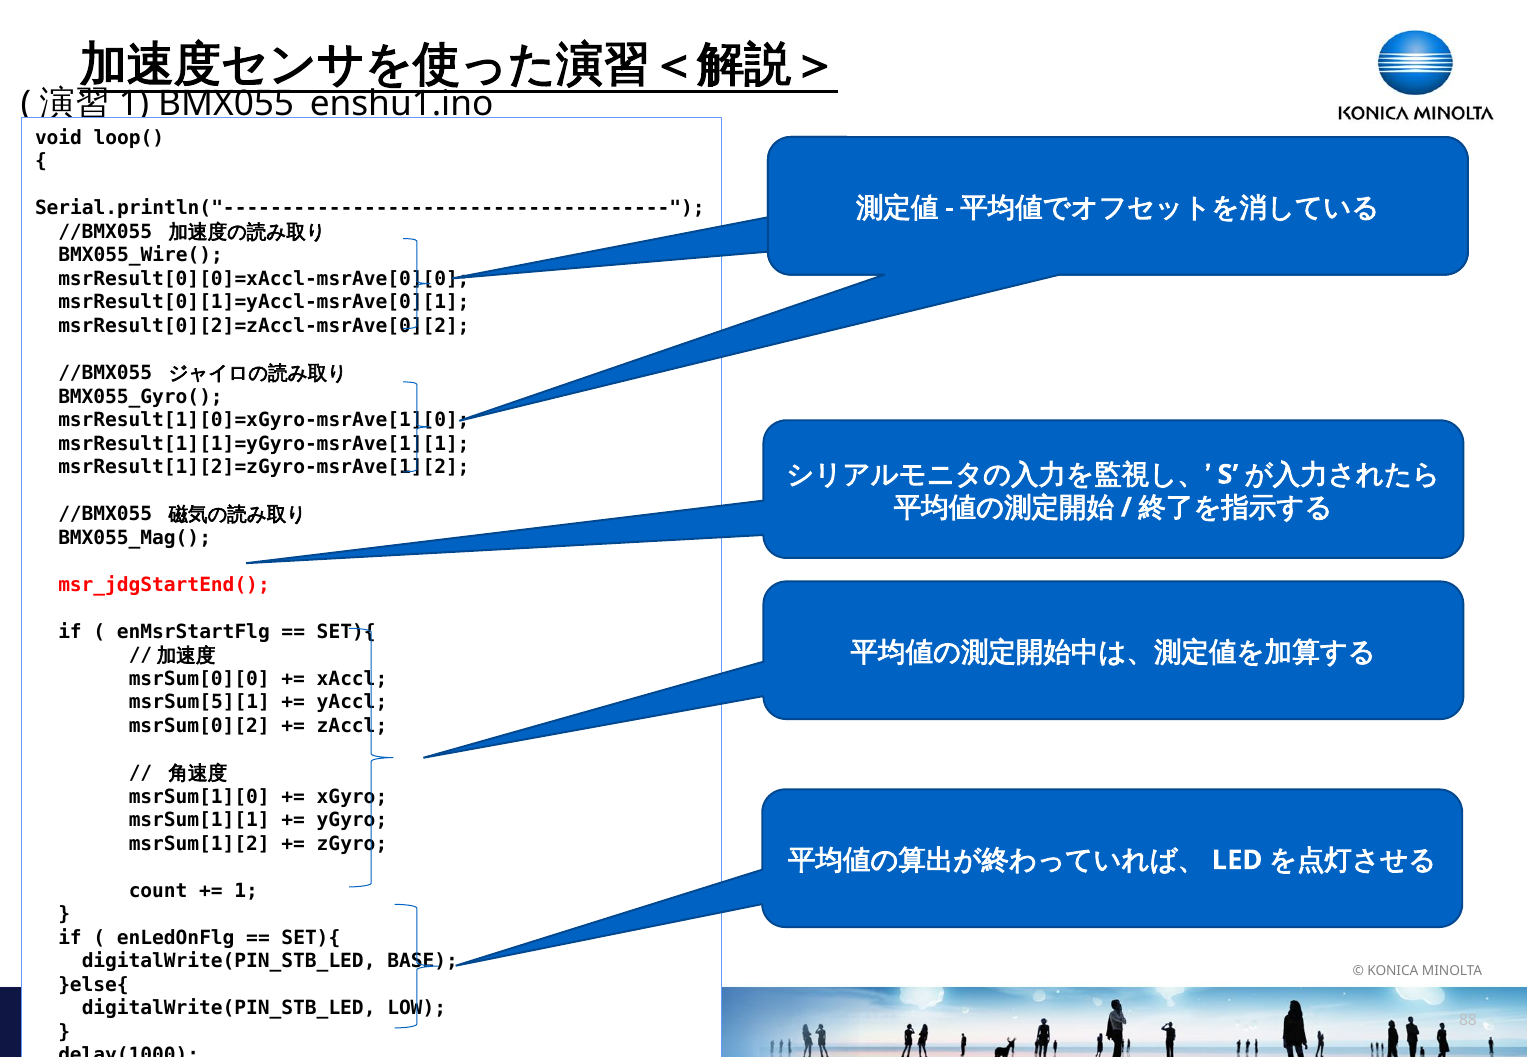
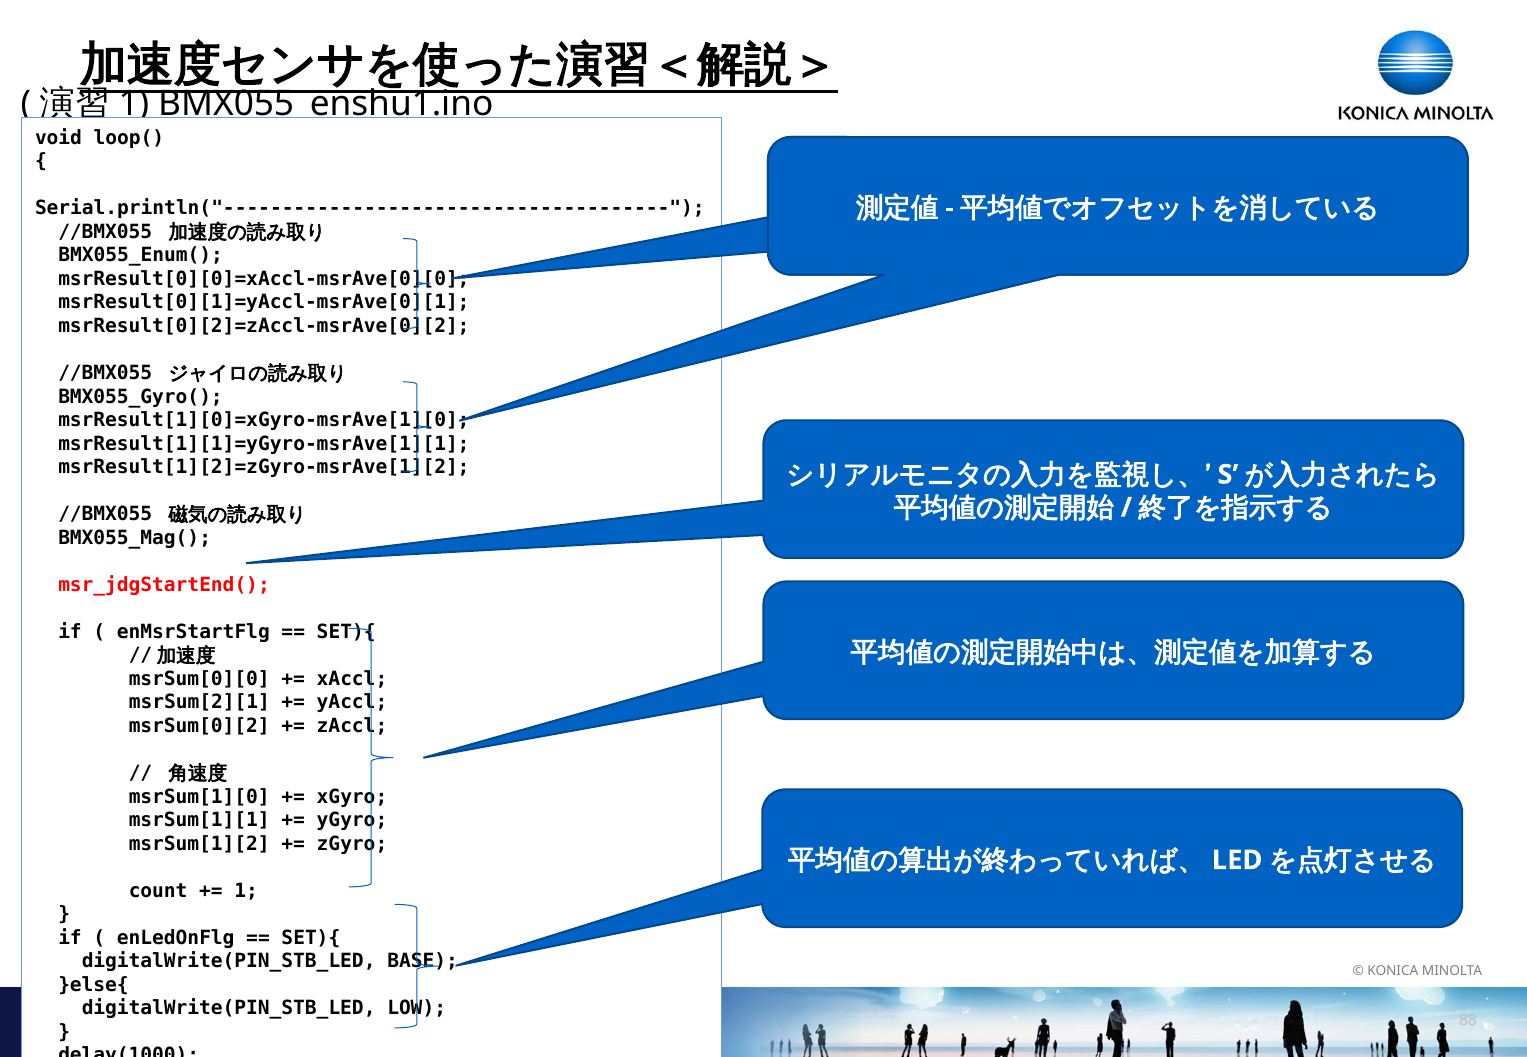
BMX055_Wire(: BMX055_Wire( -> BMX055_Enum(
msrSum[5][1: msrSum[5][1 -> msrSum[2][1
